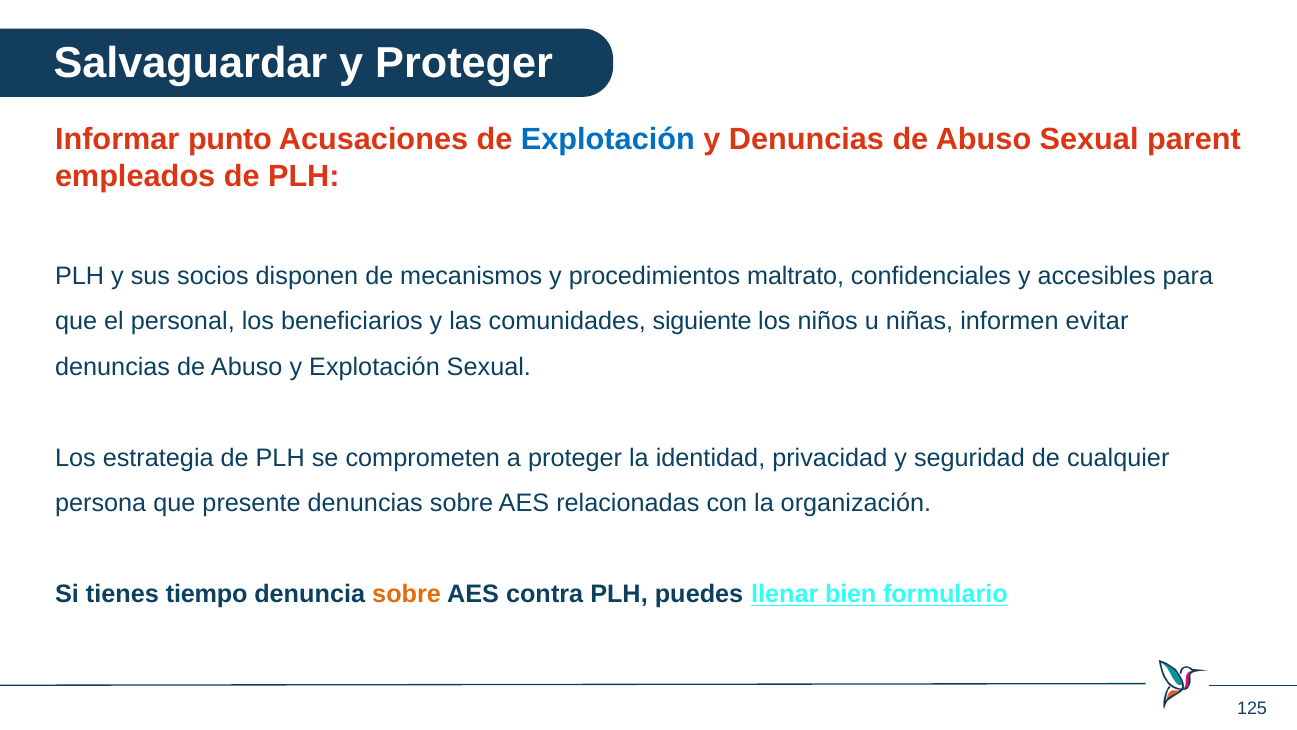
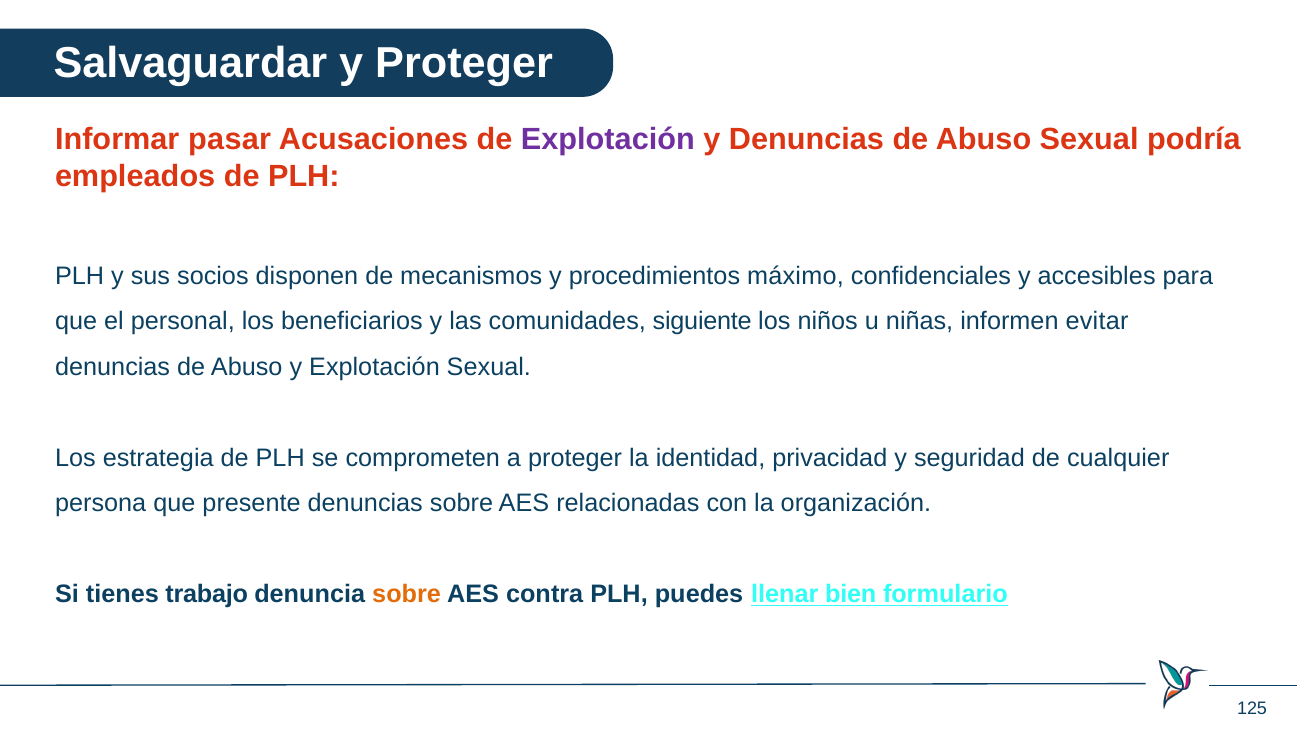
punto: punto -> pasar
Explotación at (608, 139) colour: blue -> purple
parent: parent -> podría
maltrato: maltrato -> máximo
tiempo: tiempo -> trabajo
